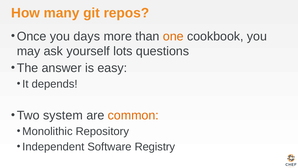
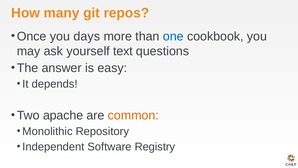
one colour: orange -> blue
lots: lots -> text
system: system -> apache
